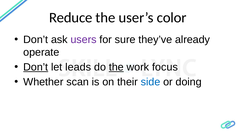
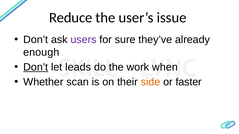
color: color -> issue
operate: operate -> enough
the at (116, 67) underline: present -> none
focus: focus -> when
side colour: blue -> orange
doing: doing -> faster
